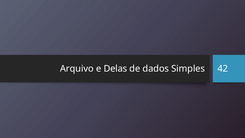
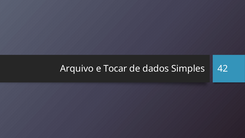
Delas: Delas -> Tocar
